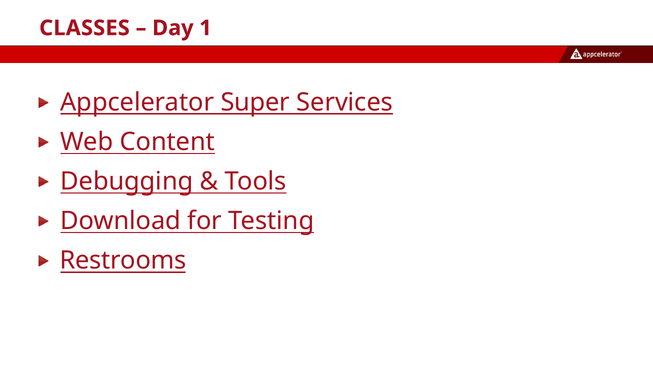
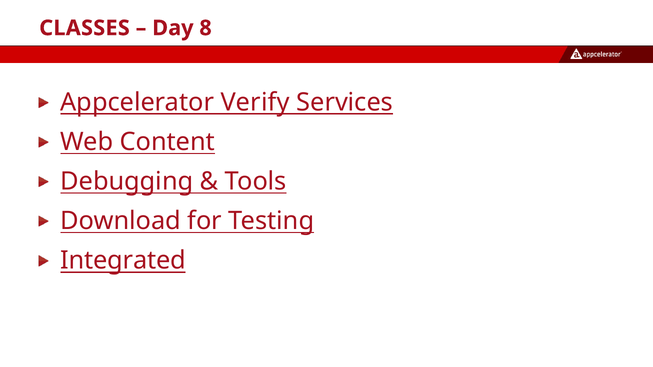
1: 1 -> 8
Super: Super -> Verify
Restrooms: Restrooms -> Integrated
